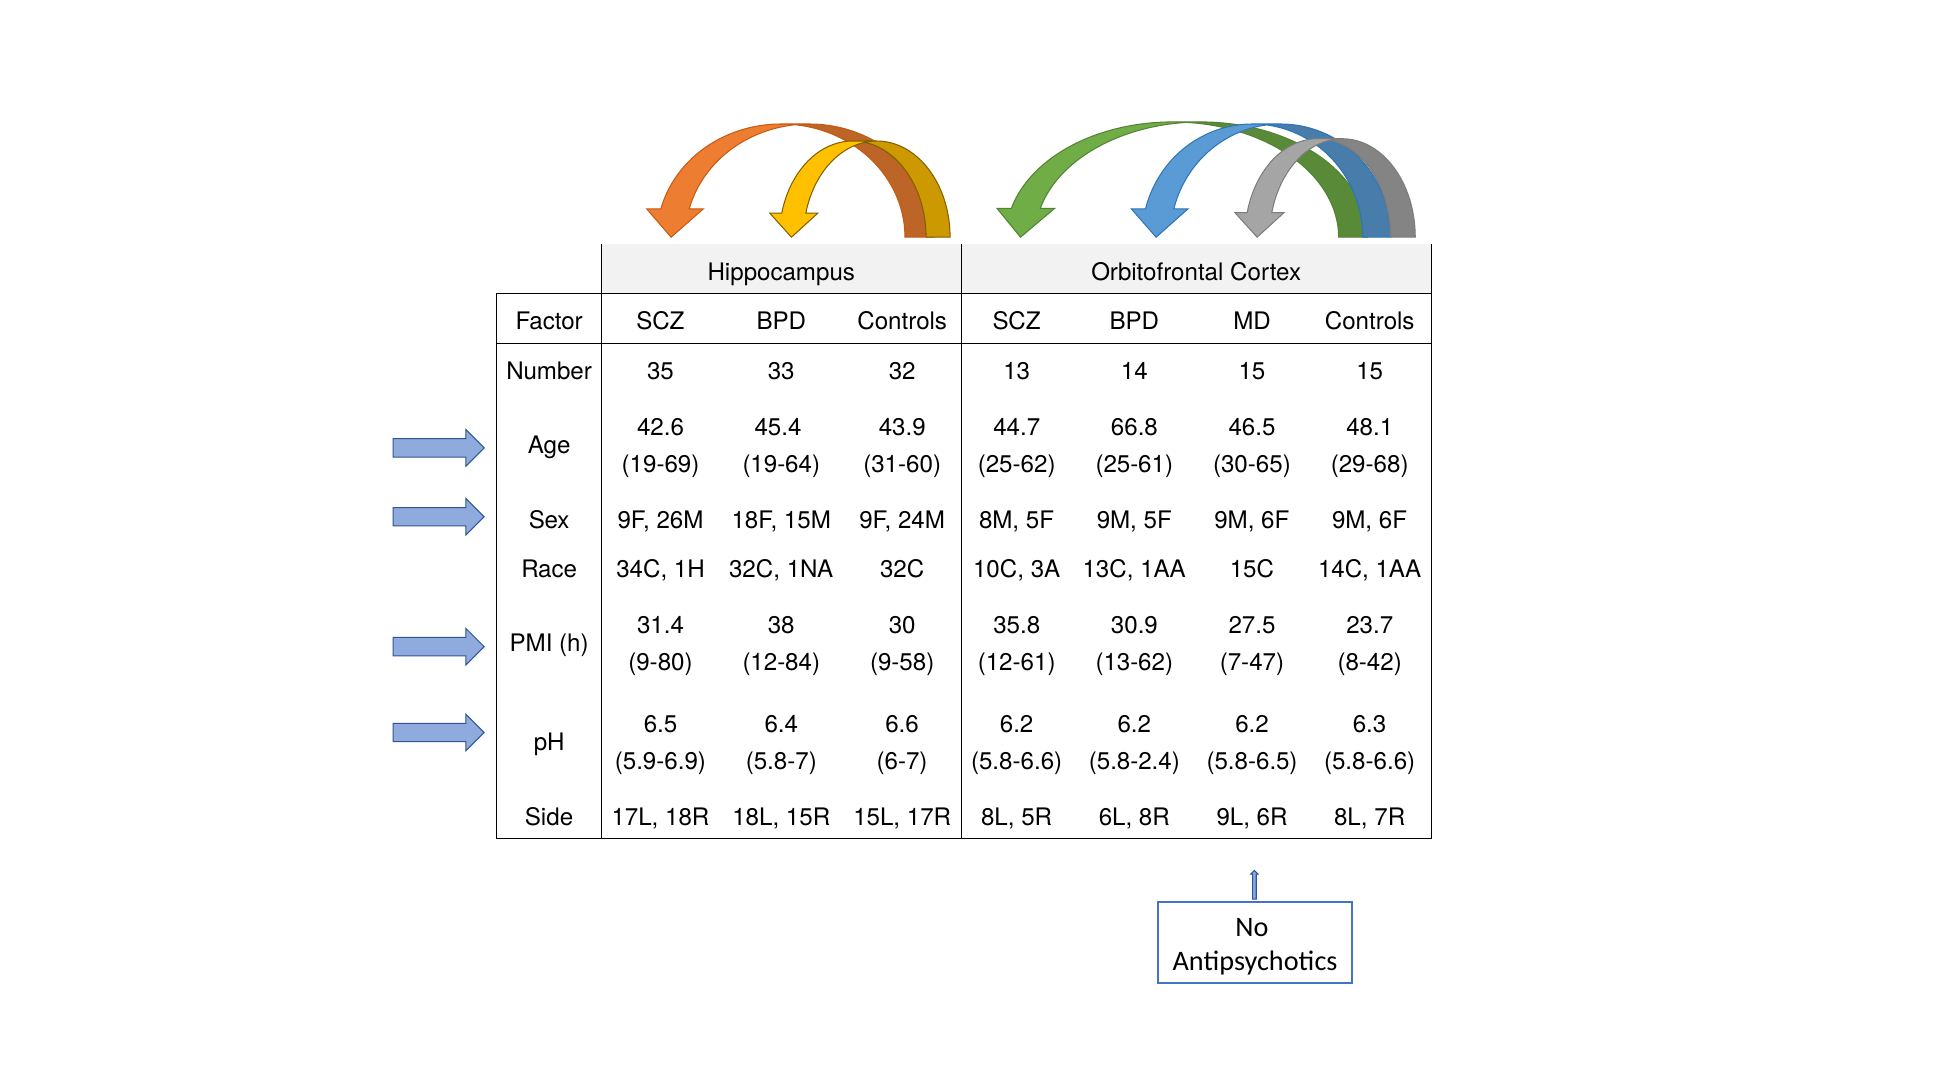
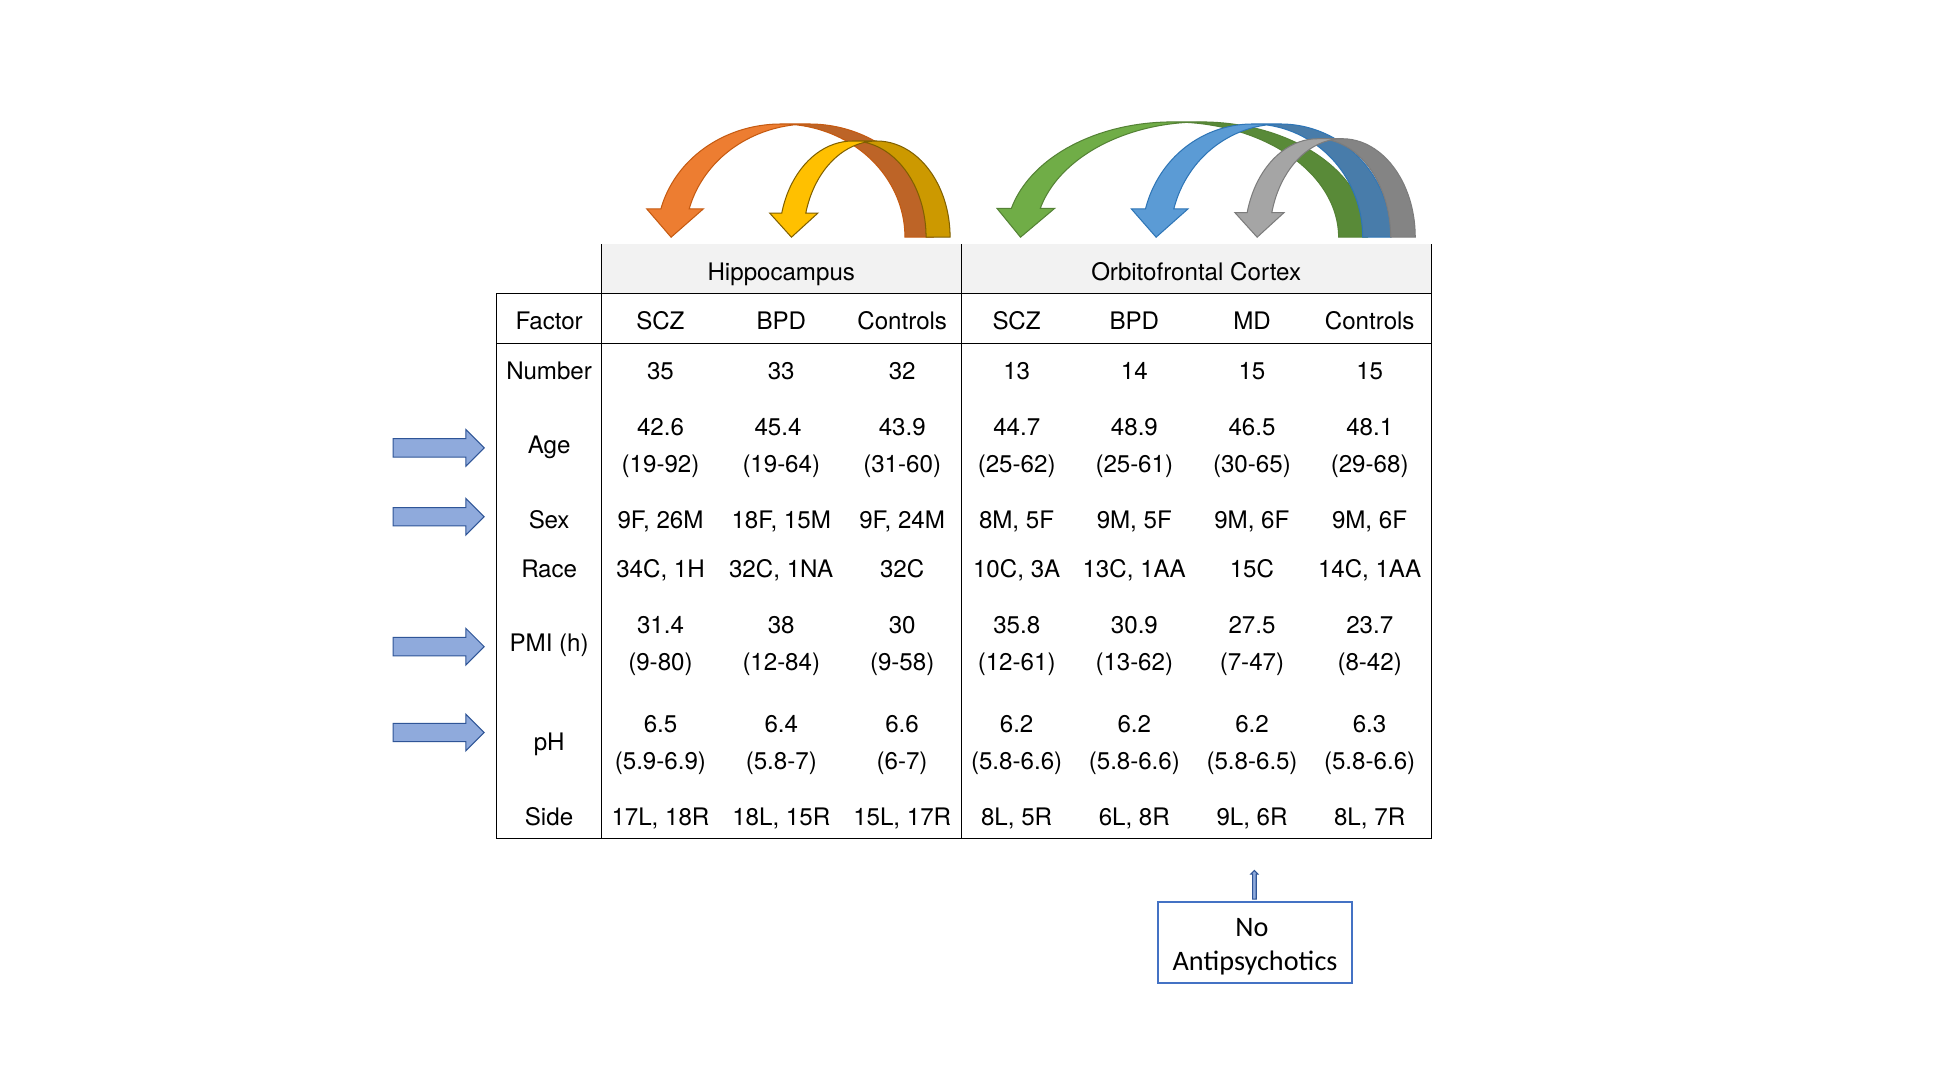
66.8: 66.8 -> 48.9
19-69: 19-69 -> 19-92
5.8-6.6 5.8-2.4: 5.8-2.4 -> 5.8-6.6
